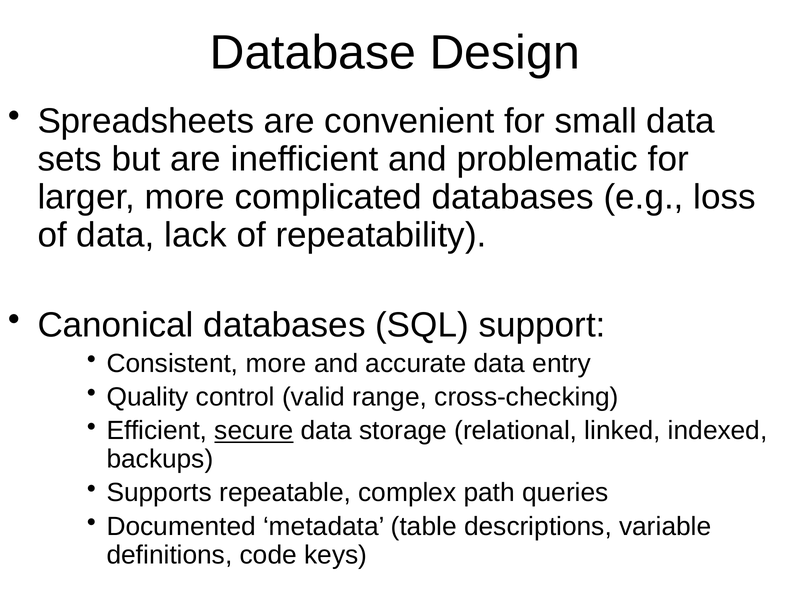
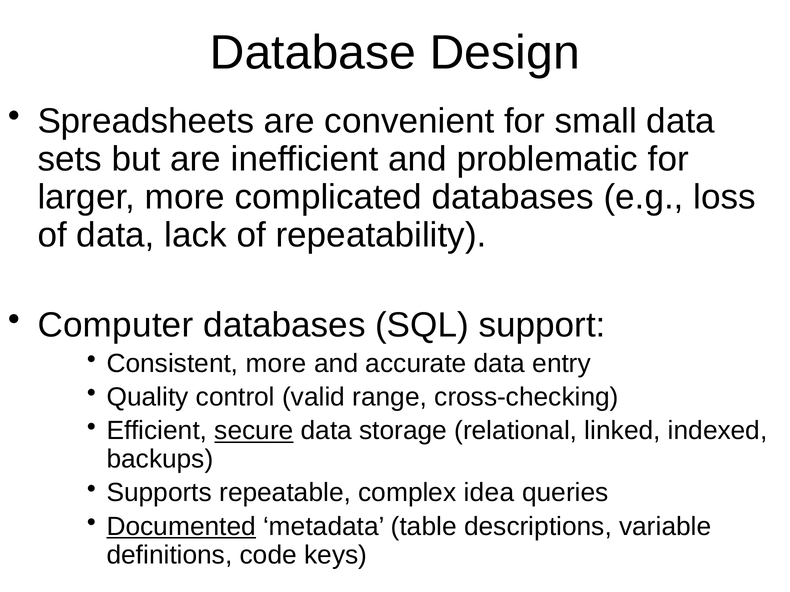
Canonical: Canonical -> Computer
path: path -> idea
Documented underline: none -> present
